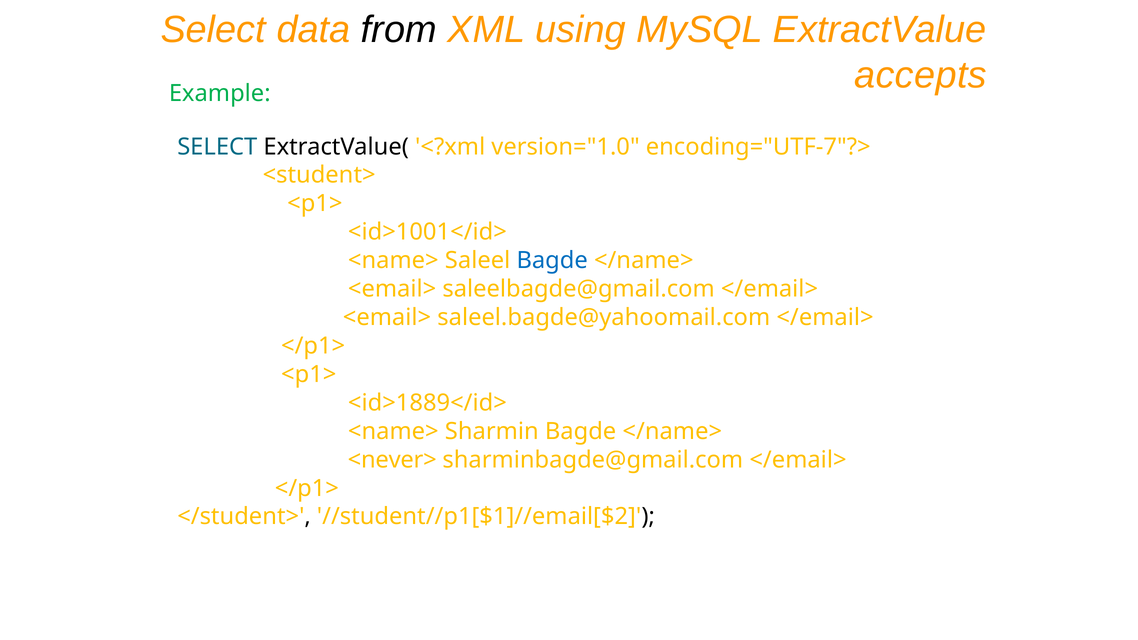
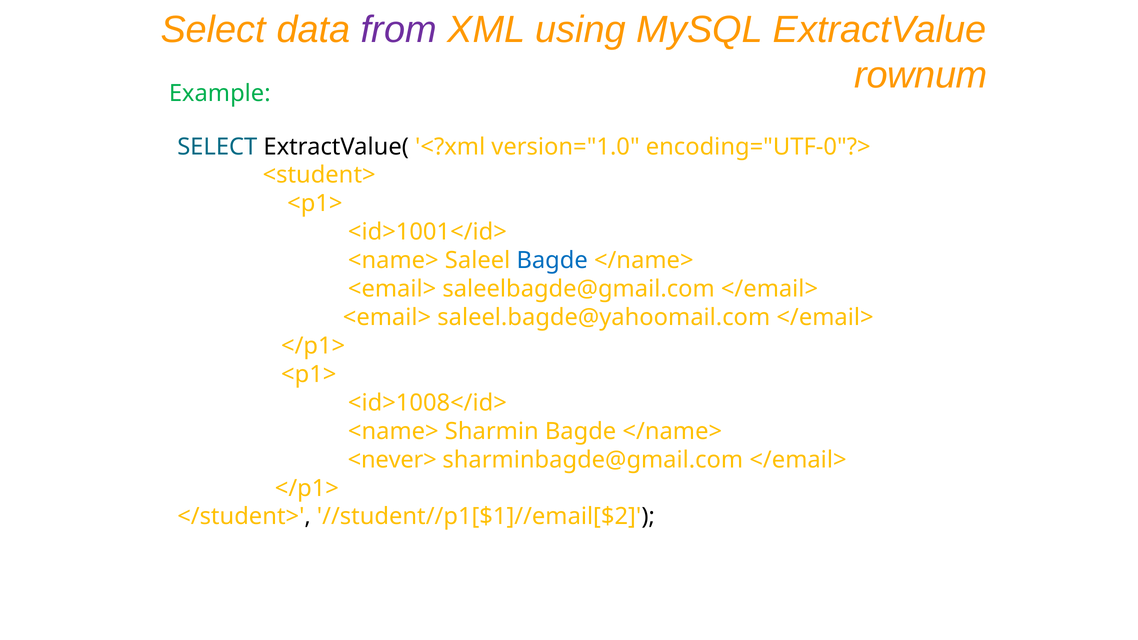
from colour: black -> purple
accepts: accepts -> rownum
encoding="UTF-7"?>: encoding="UTF-7"?> -> encoding="UTF-0"?>
<id>1889</id>: <id>1889</id> -> <id>1008</id>
